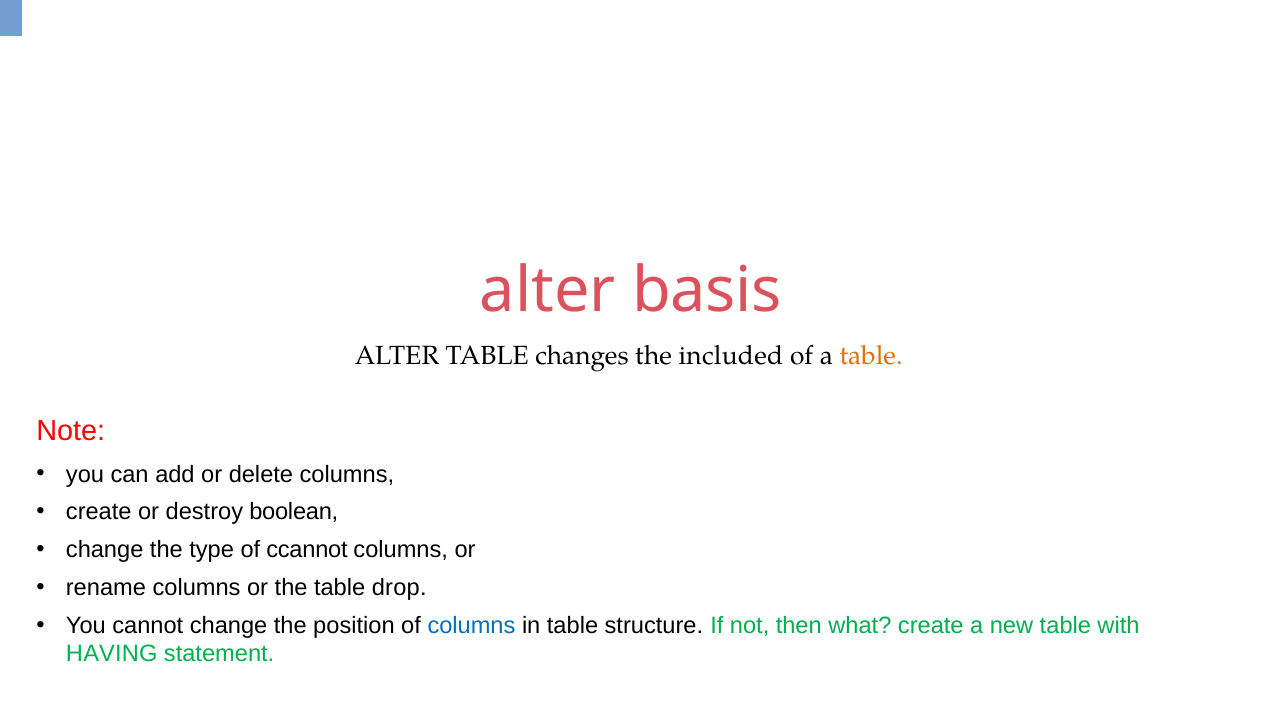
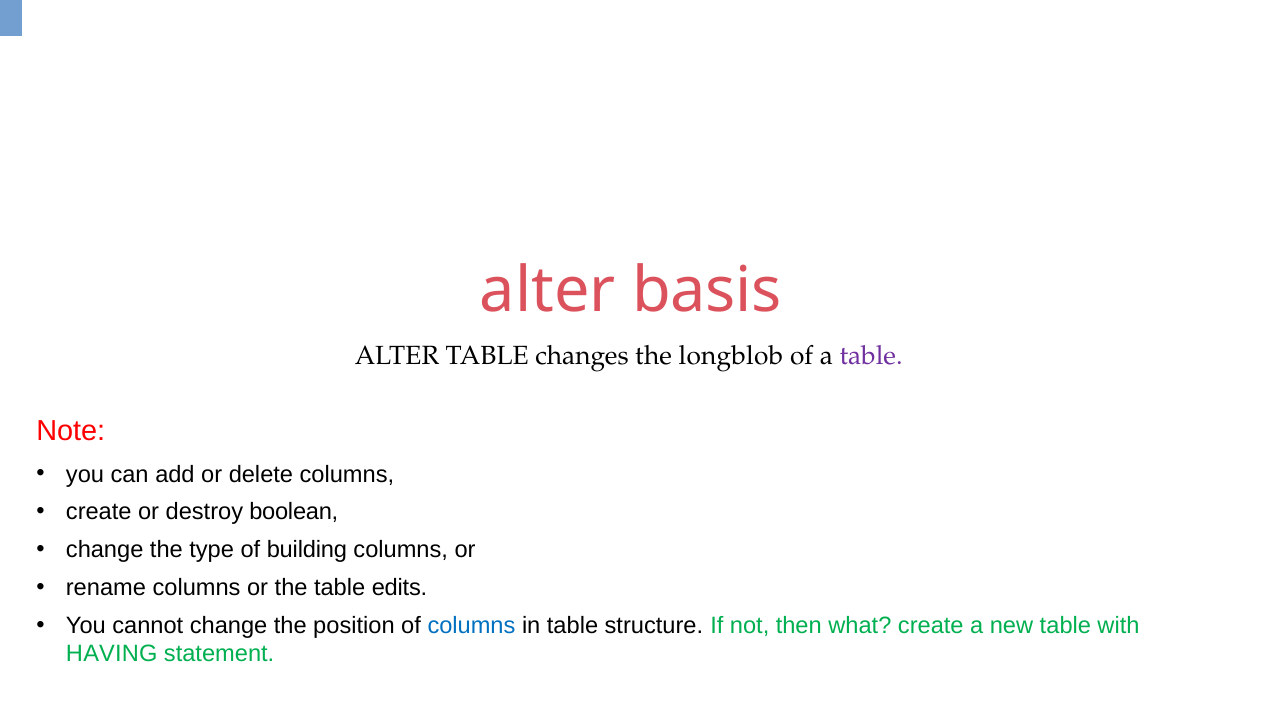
included: included -> longblob
table at (871, 356) colour: orange -> purple
ccannot: ccannot -> building
drop: drop -> edits
